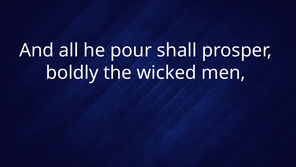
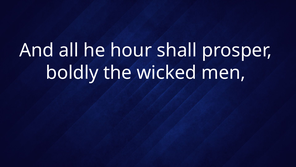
pour: pour -> hour
